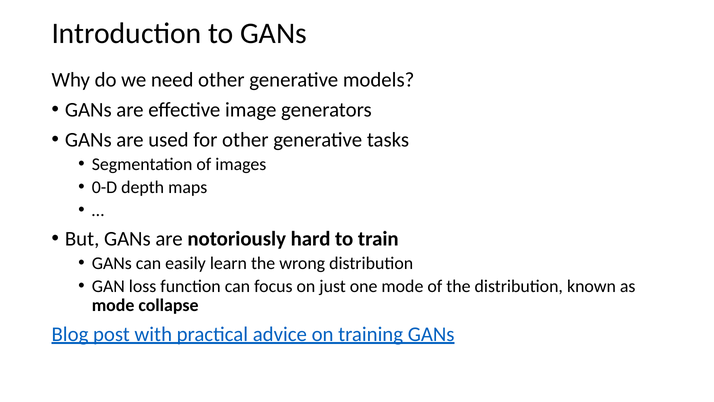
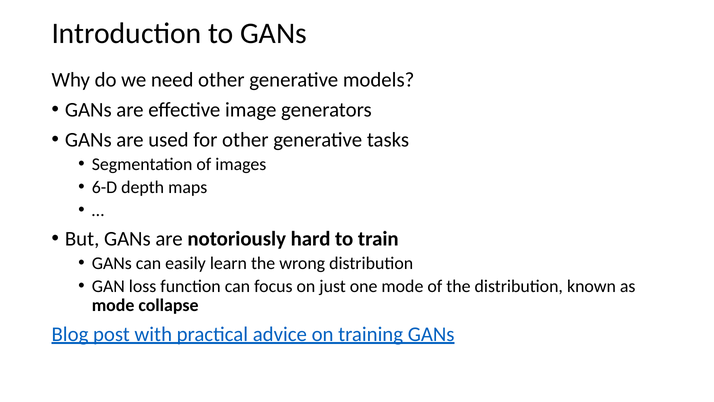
0-D: 0-D -> 6-D
